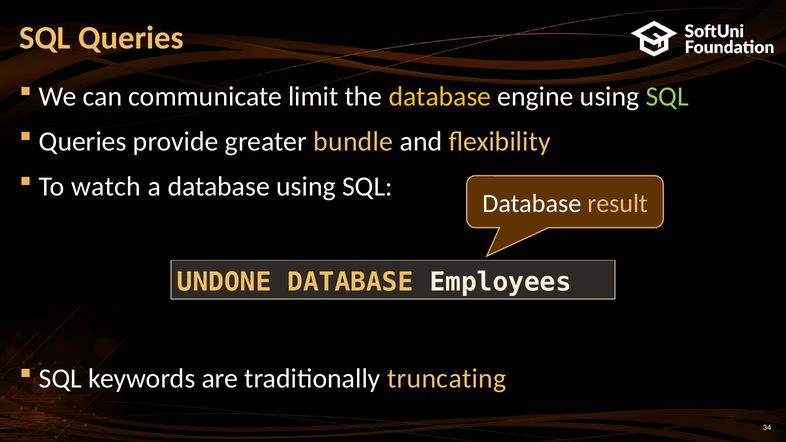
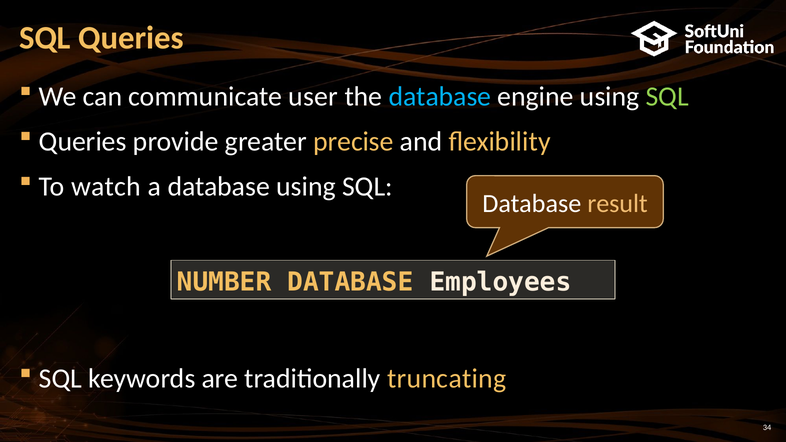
limit: limit -> user
database at (440, 97) colour: yellow -> light blue
bundle: bundle -> precise
UNDONE: UNDONE -> NUMBER
